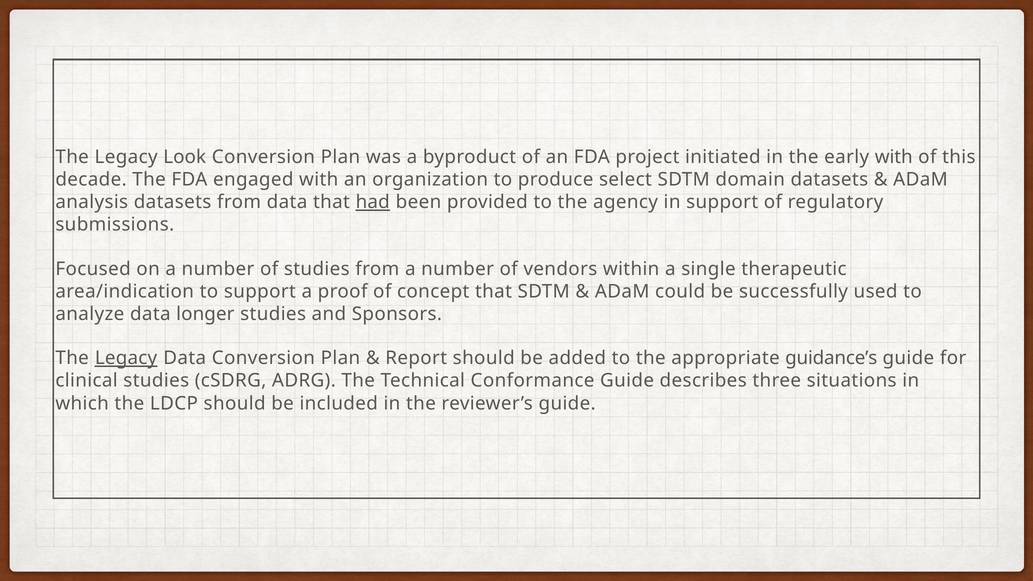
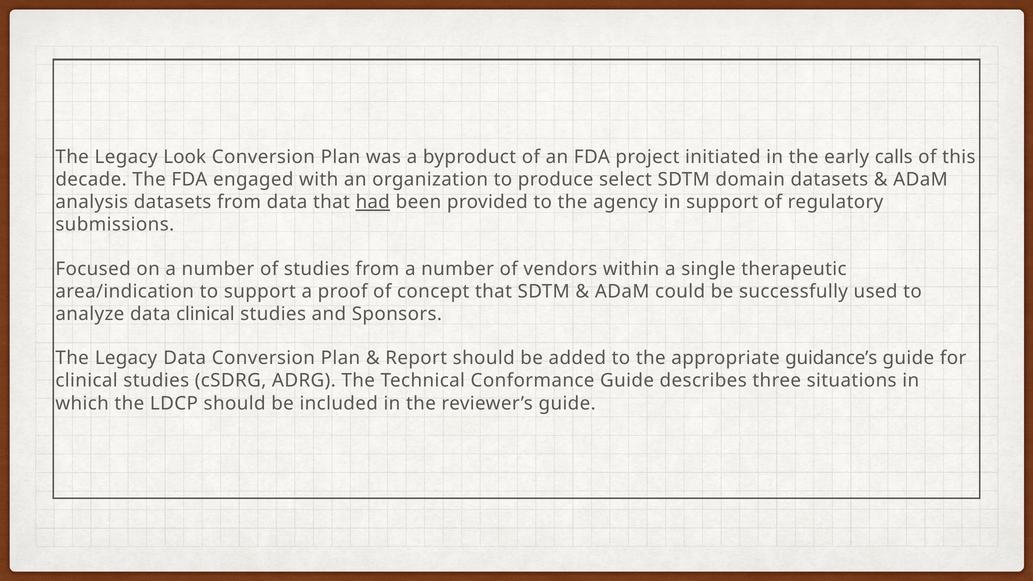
early with: with -> calls
data longer: longer -> clinical
Legacy at (126, 358) underline: present -> none
